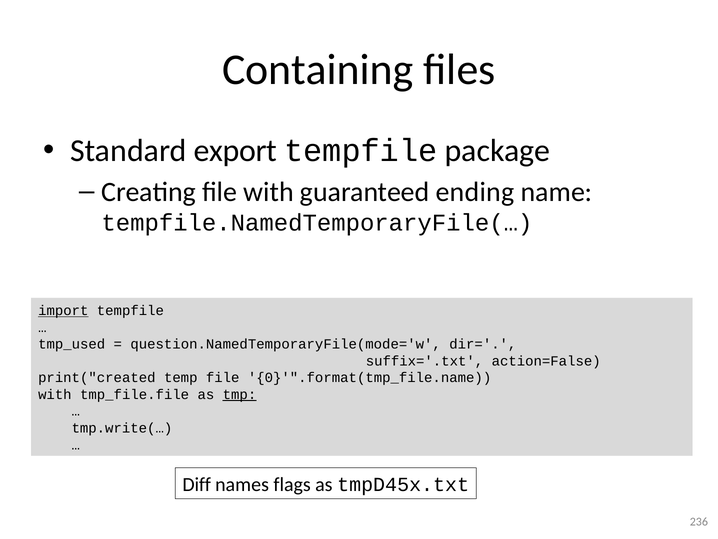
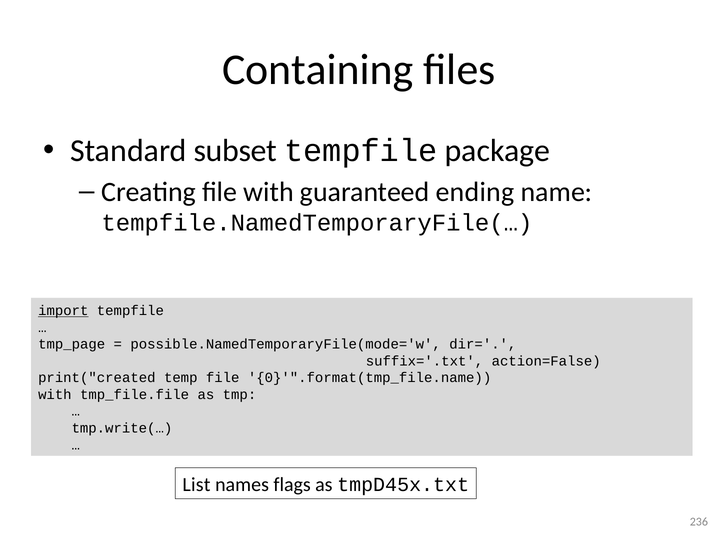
export: export -> subset
tmp_used: tmp_used -> tmp_page
question.NamedTemporaryFile(mode='w: question.NamedTemporaryFile(mode='w -> possible.NamedTemporaryFile(mode='w
tmp underline: present -> none
Diff: Diff -> List
